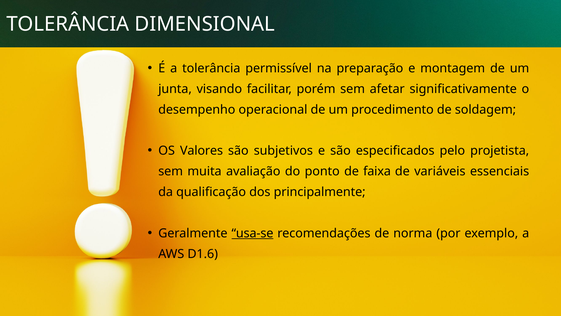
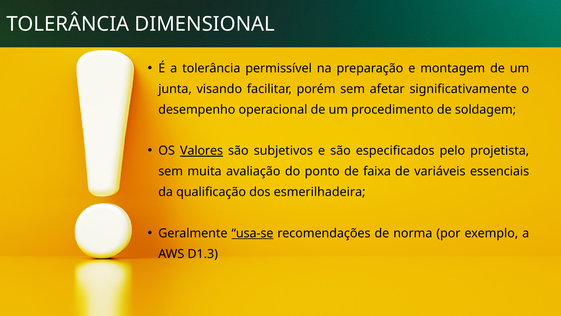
Valores underline: none -> present
principalmente: principalmente -> esmerilhadeira
D1.6: D1.6 -> D1.3
